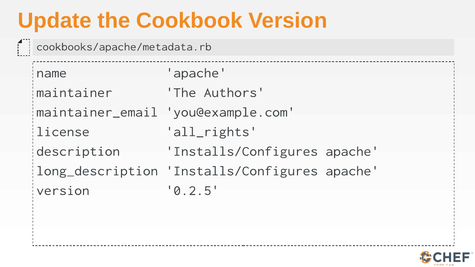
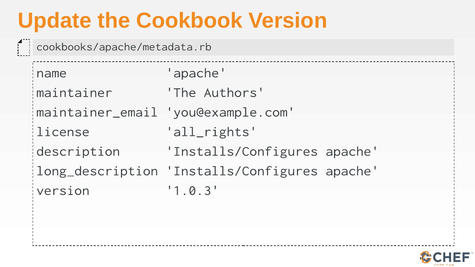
0.2.5: 0.2.5 -> 1.0.3
